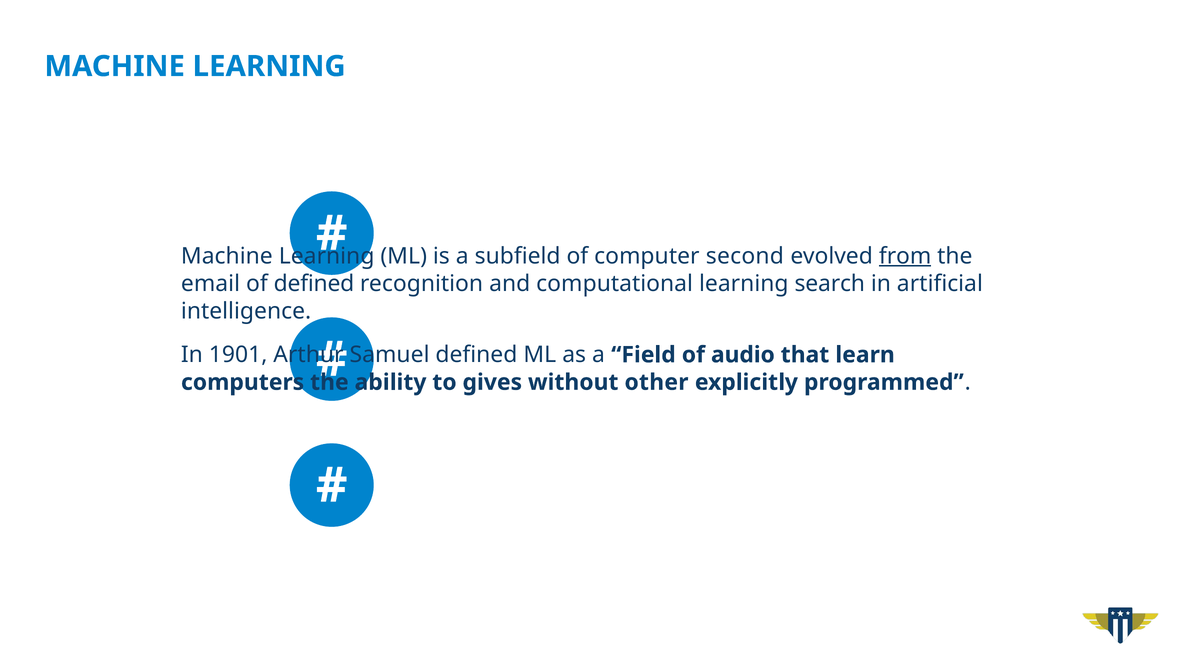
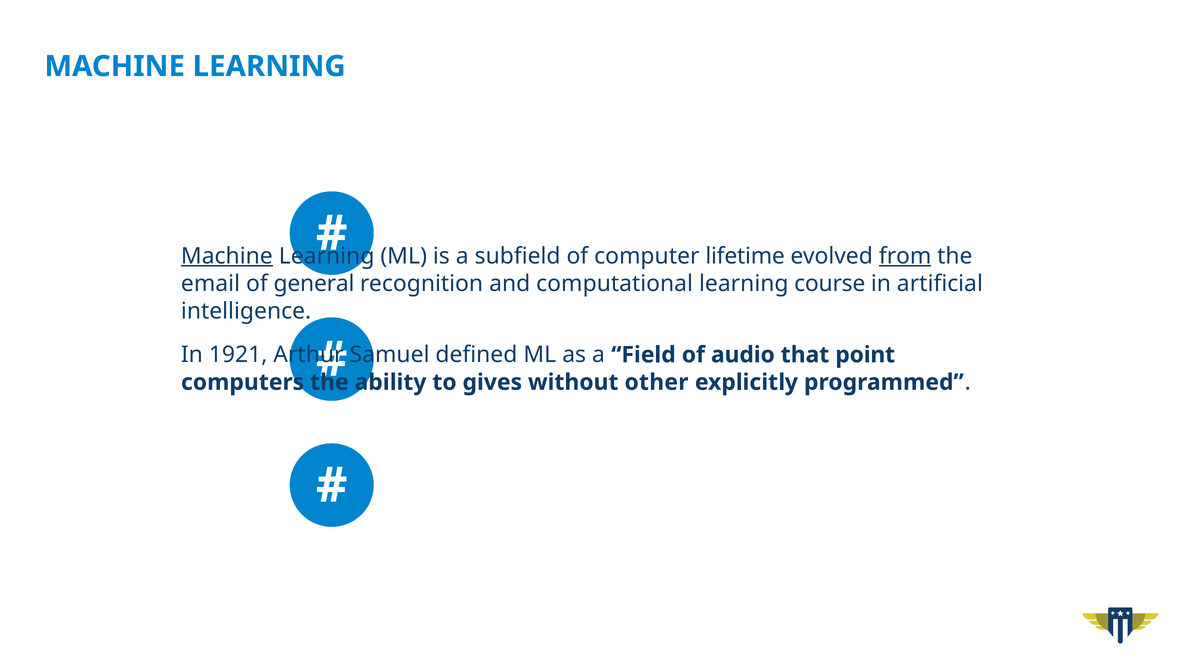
Machine at (227, 256) underline: none -> present
second: second -> lifetime
of defined: defined -> general
search: search -> course
1901: 1901 -> 1921
learn: learn -> point
